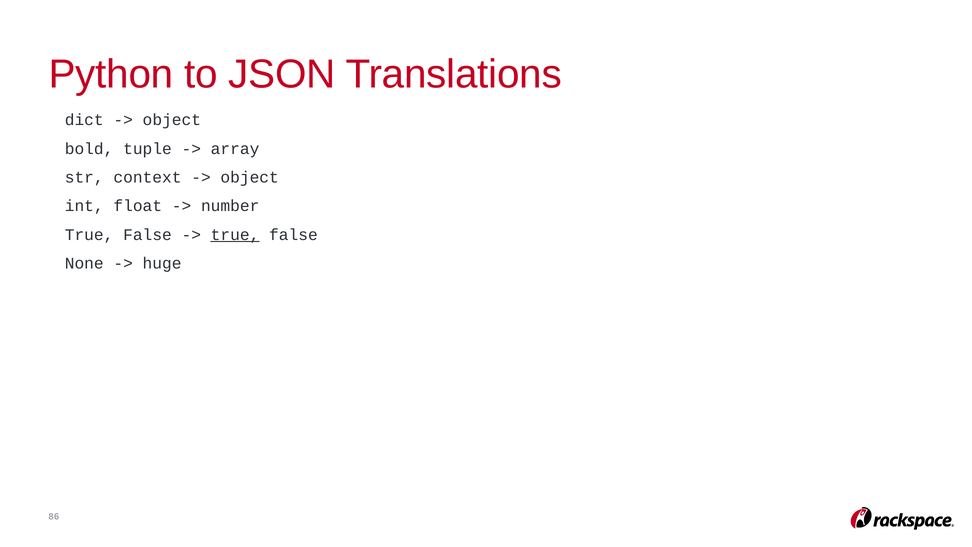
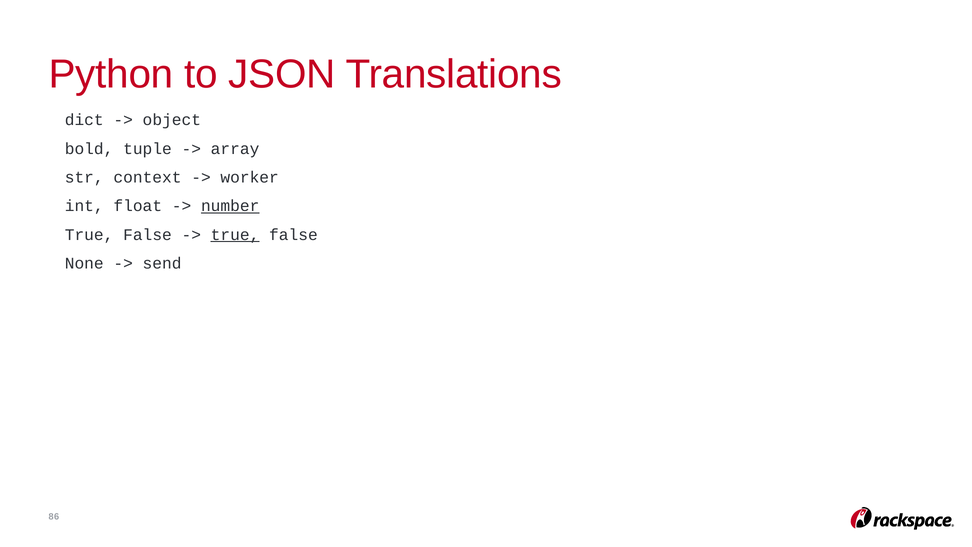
object at (250, 177): object -> worker
number underline: none -> present
huge: huge -> send
